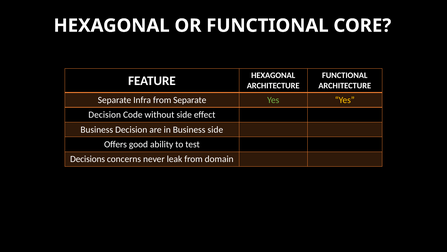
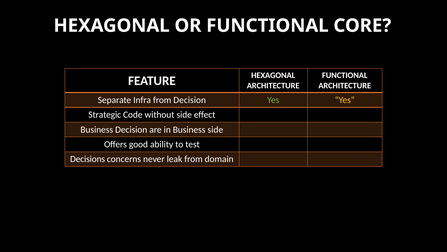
from Separate: Separate -> Decision
Decision at (105, 115): Decision -> Strategic
